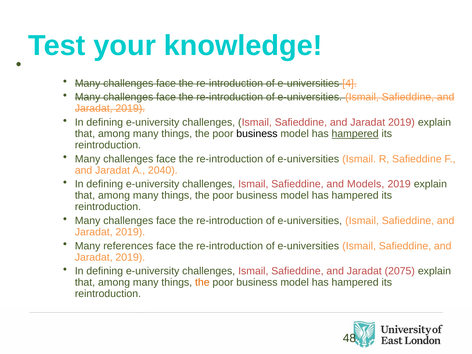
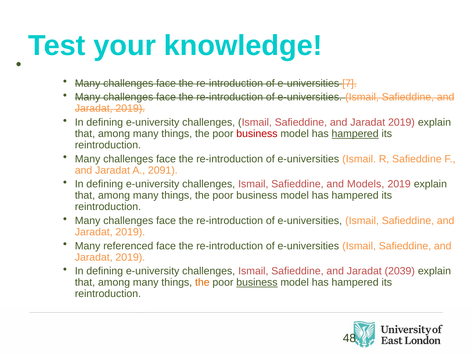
4: 4 -> 7
business at (257, 134) colour: black -> red
2040: 2040 -> 2091
references: references -> referenced
2075: 2075 -> 2039
business at (257, 282) underline: none -> present
